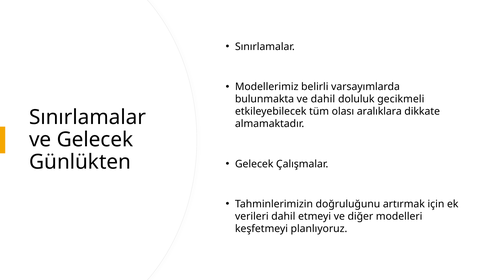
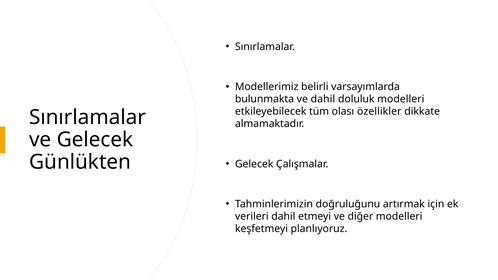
doluluk gecikmeli: gecikmeli -> modelleri
aralıklara: aralıklara -> özellikler
